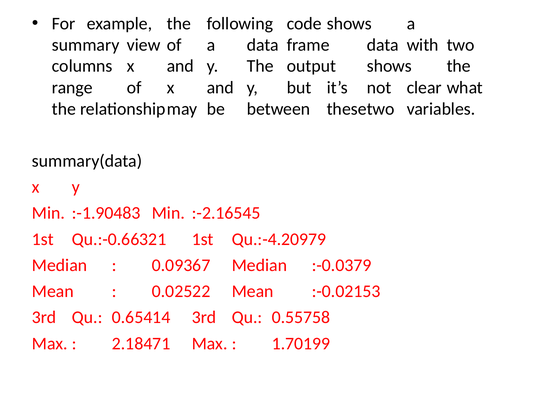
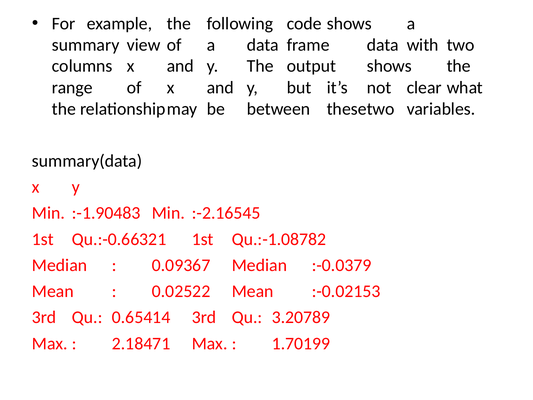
Qu.:-4.20979: Qu.:-4.20979 -> Qu.:-1.08782
0.55758: 0.55758 -> 3.20789
